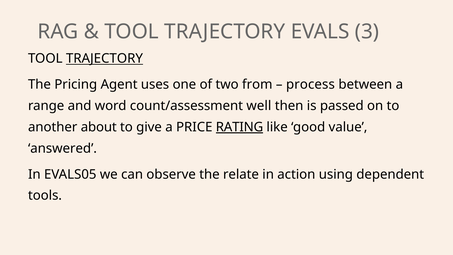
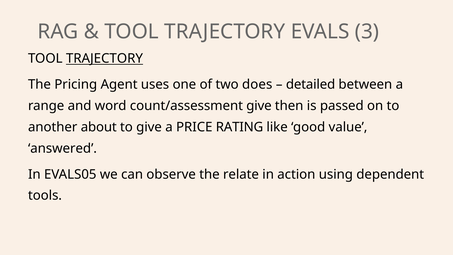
from: from -> does
process: process -> detailed
count/assessment well: well -> give
RATING underline: present -> none
